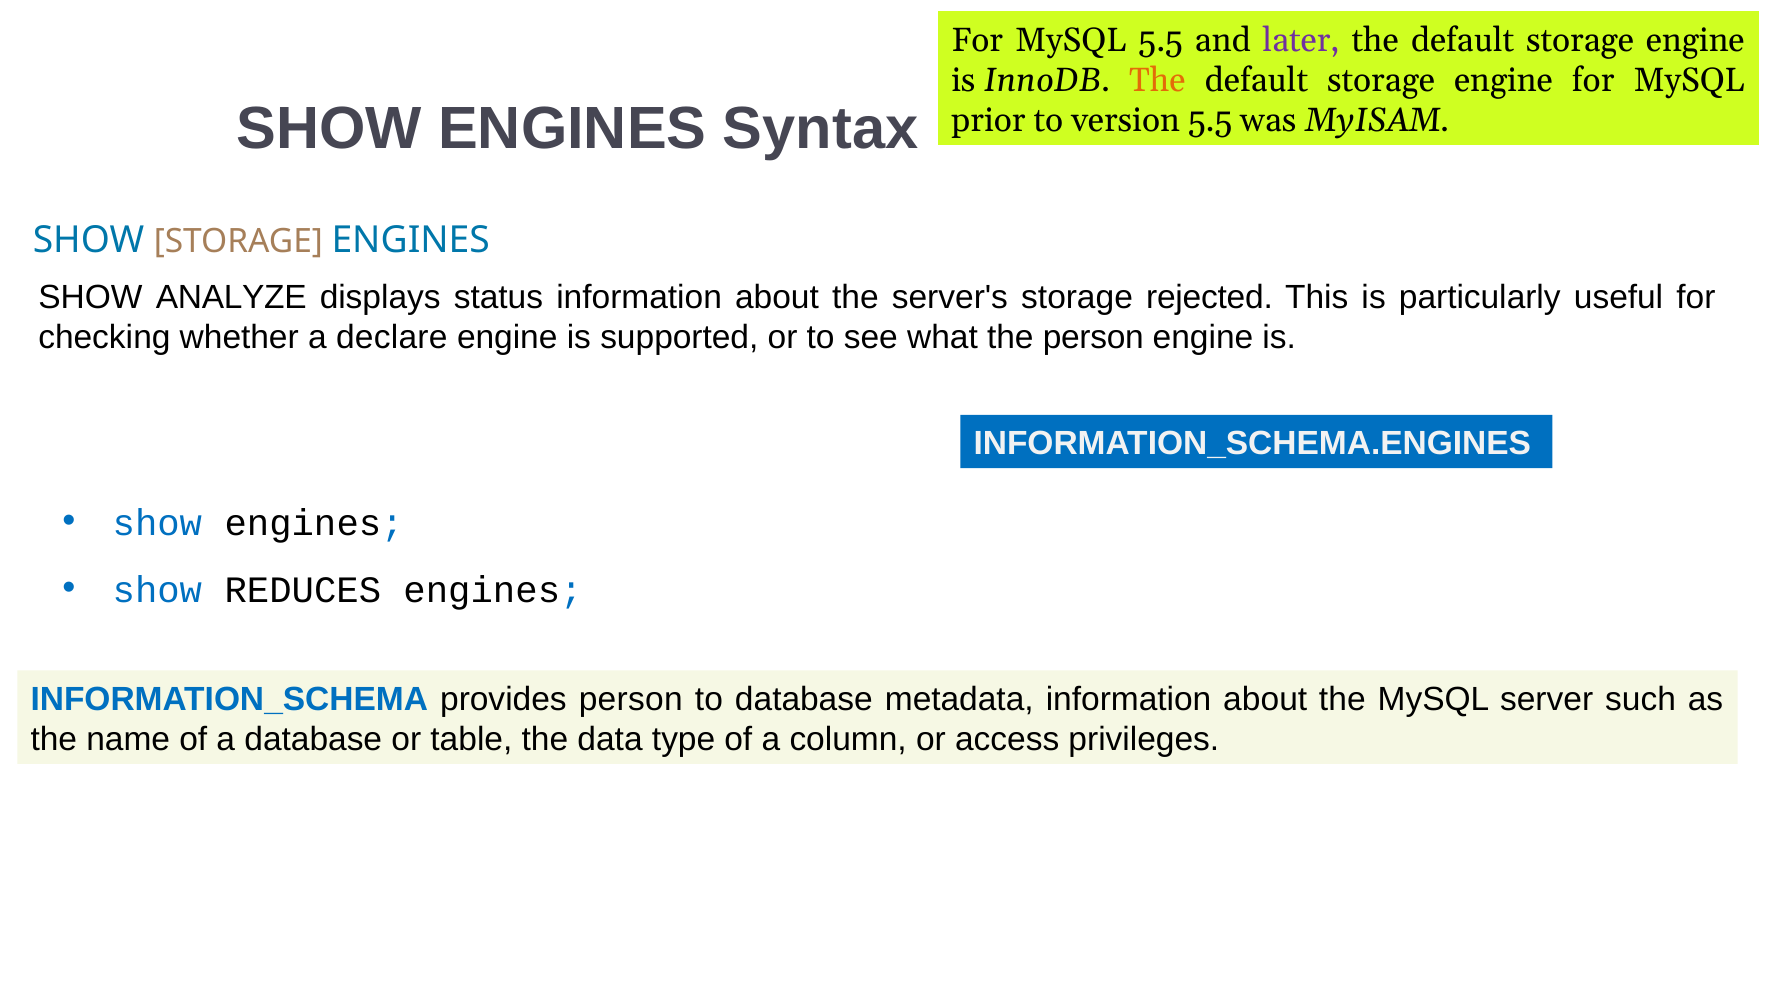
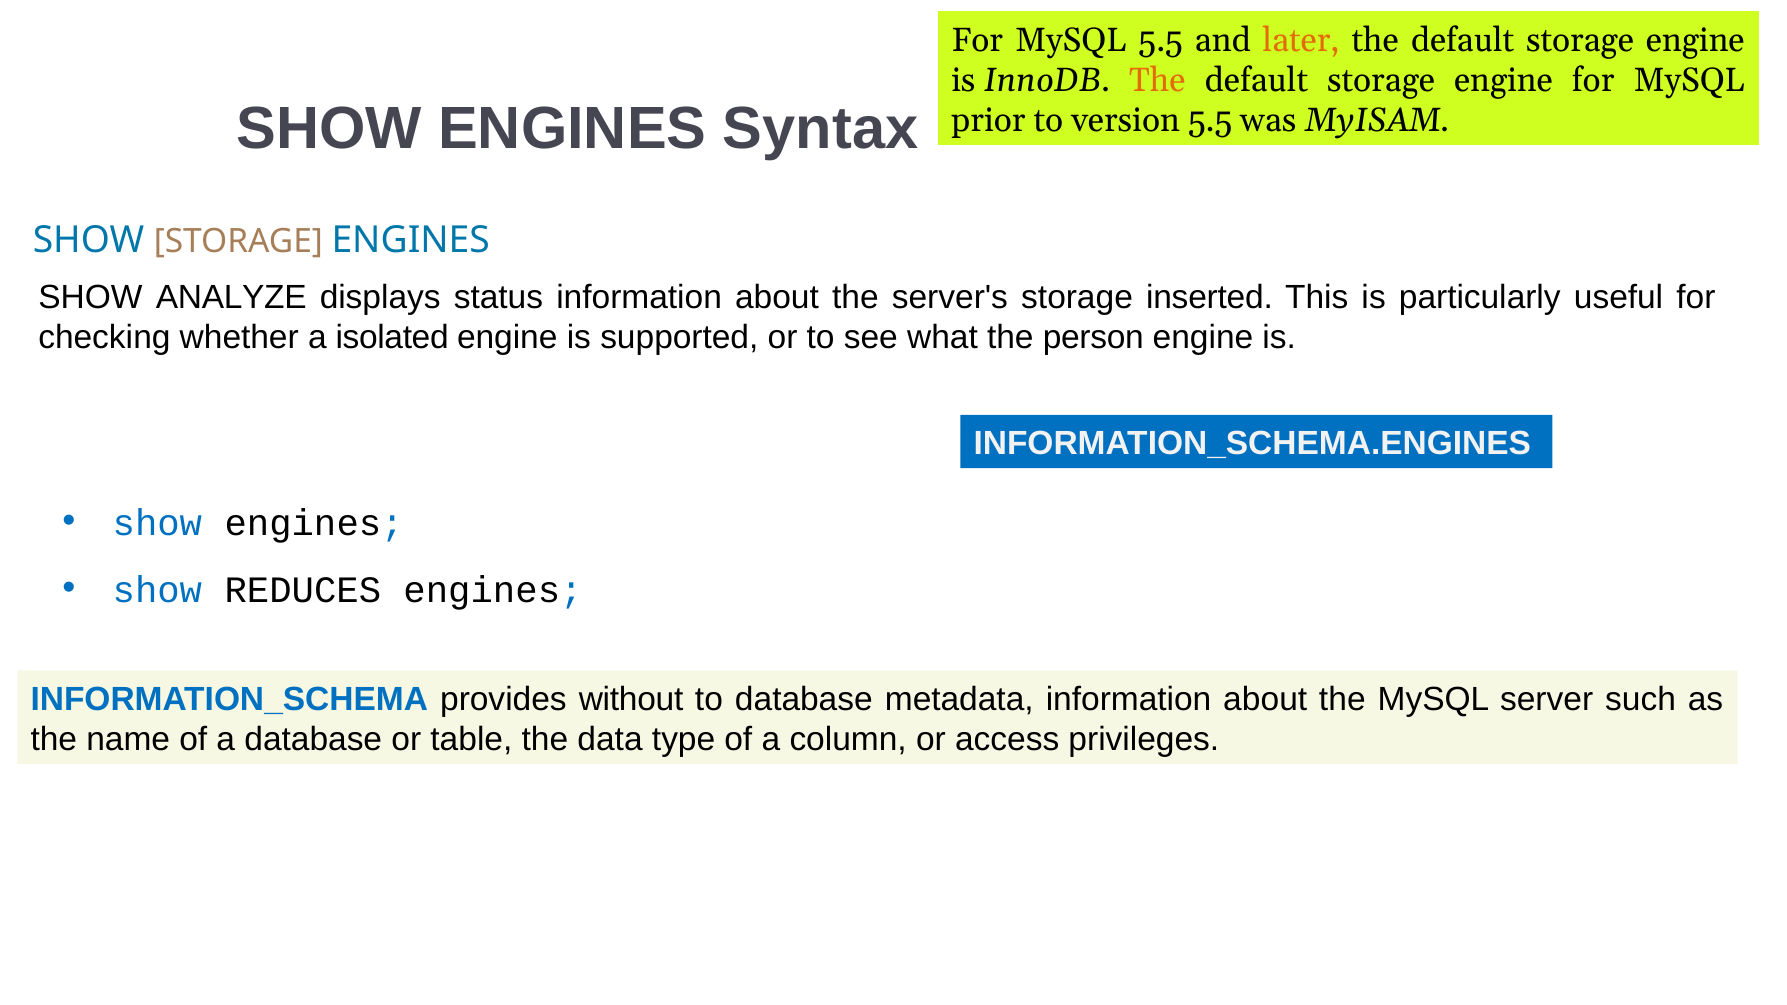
later colour: purple -> orange
rejected: rejected -> inserted
declare: declare -> isolated
provides person: person -> without
